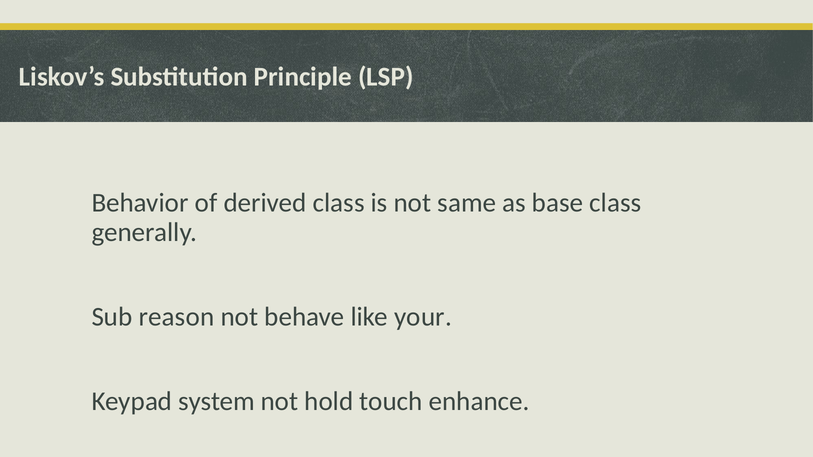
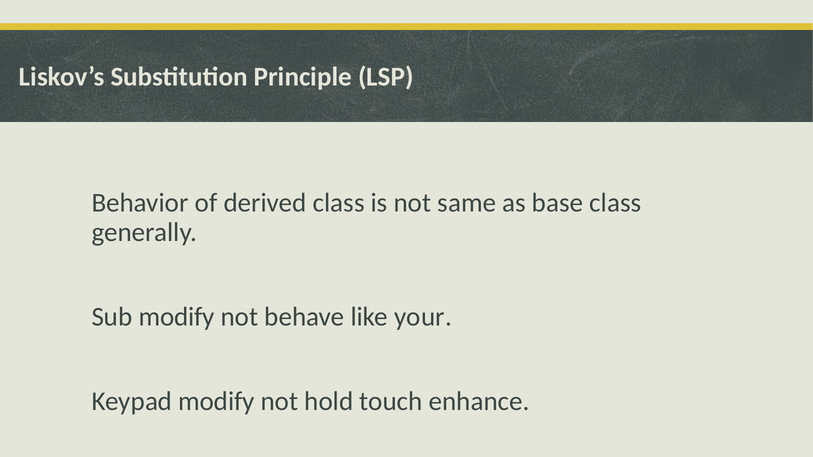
Sub reason: reason -> modify
Keypad system: system -> modify
